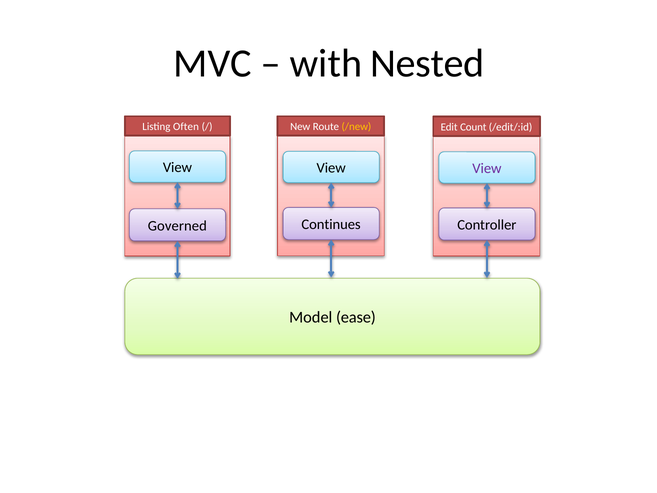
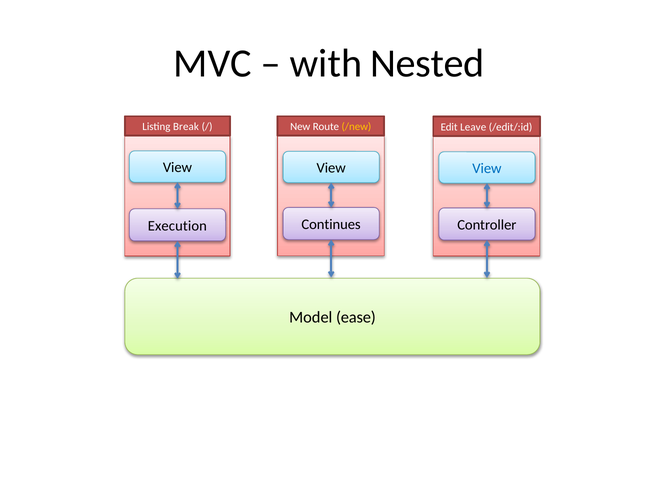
Often: Often -> Break
Count: Count -> Leave
View at (487, 168) colour: purple -> blue
Governed: Governed -> Execution
